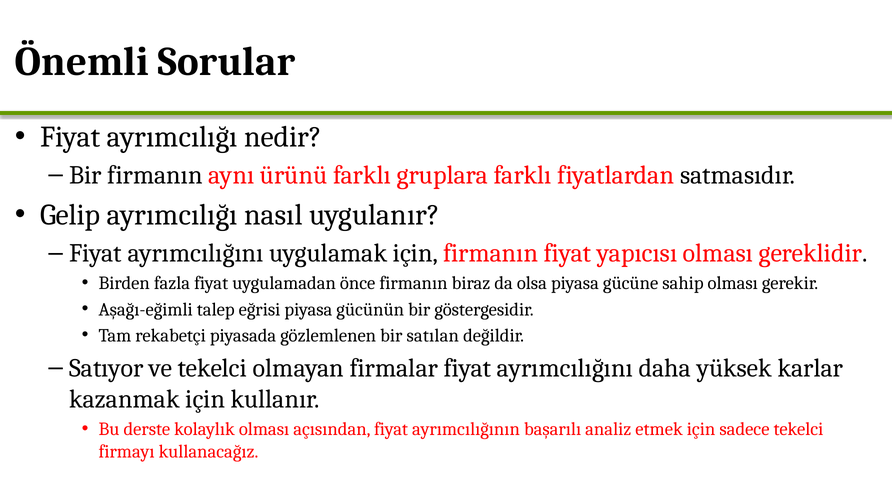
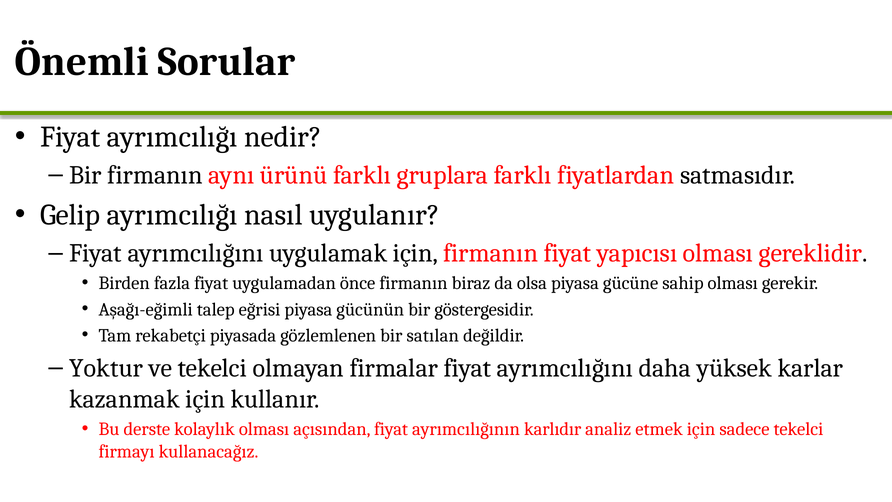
Satıyor: Satıyor -> Yoktur
başarılı: başarılı -> karlıdır
